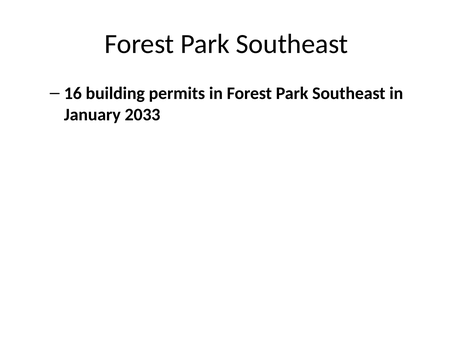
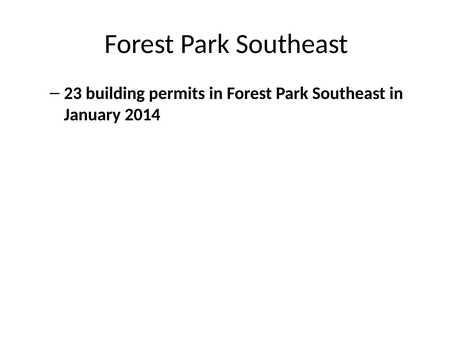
16: 16 -> 23
2033: 2033 -> 2014
